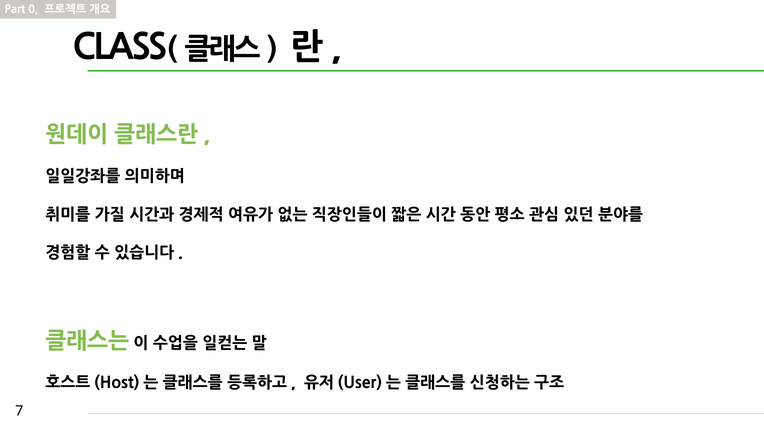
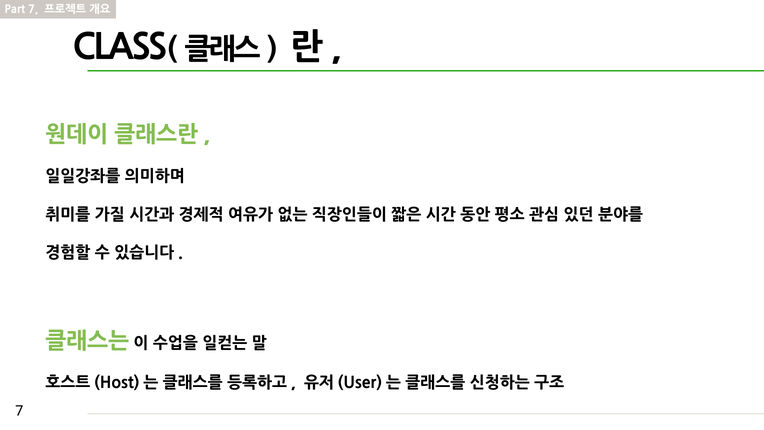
Part 0: 0 -> 7
